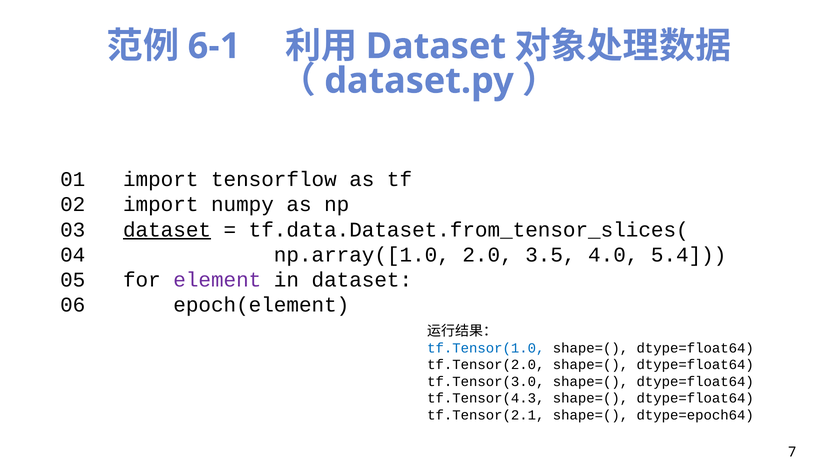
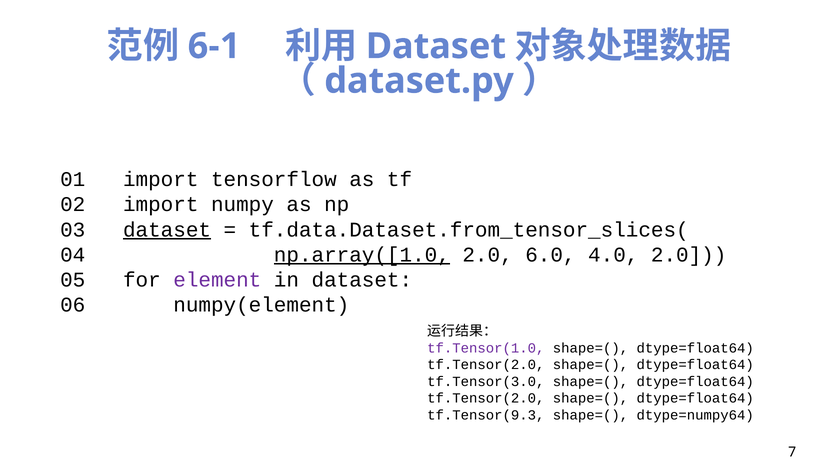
np.array([1.0 underline: none -> present
3.5: 3.5 -> 6.0
4.0 5.4: 5.4 -> 2.0
epoch(element: epoch(element -> numpy(element
tf.Tensor(1.0 colour: blue -> purple
tf.Tensor(4.3 at (486, 399): tf.Tensor(4.3 -> tf.Tensor(2.0
tf.Tensor(2.1: tf.Tensor(2.1 -> tf.Tensor(9.3
dtype=epoch64: dtype=epoch64 -> dtype=numpy64
